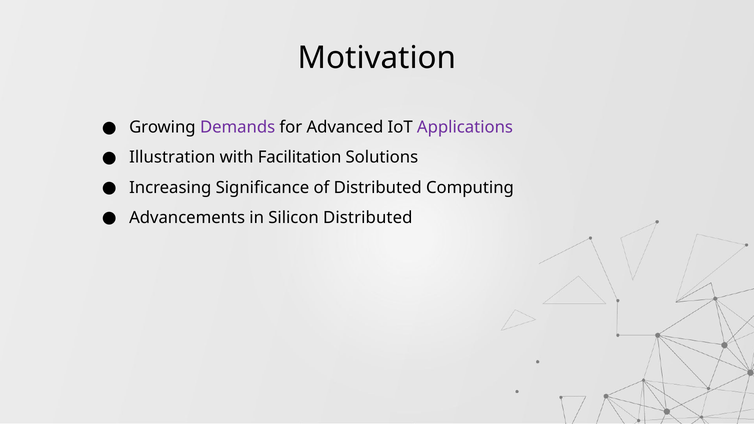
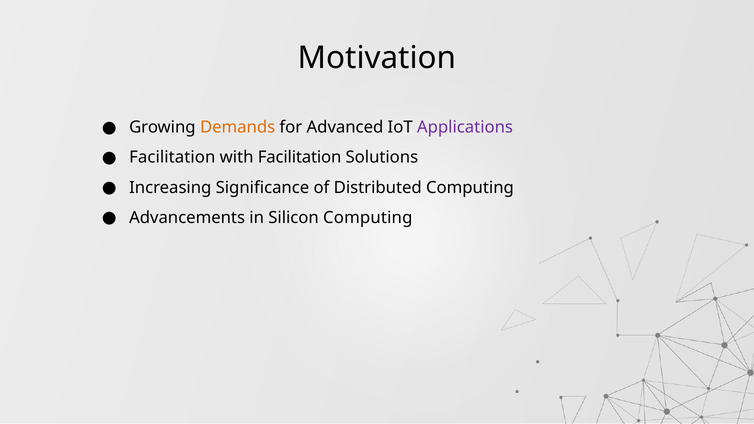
Demands colour: purple -> orange
Illustration at (172, 157): Illustration -> Facilitation
Silicon Distributed: Distributed -> Computing
